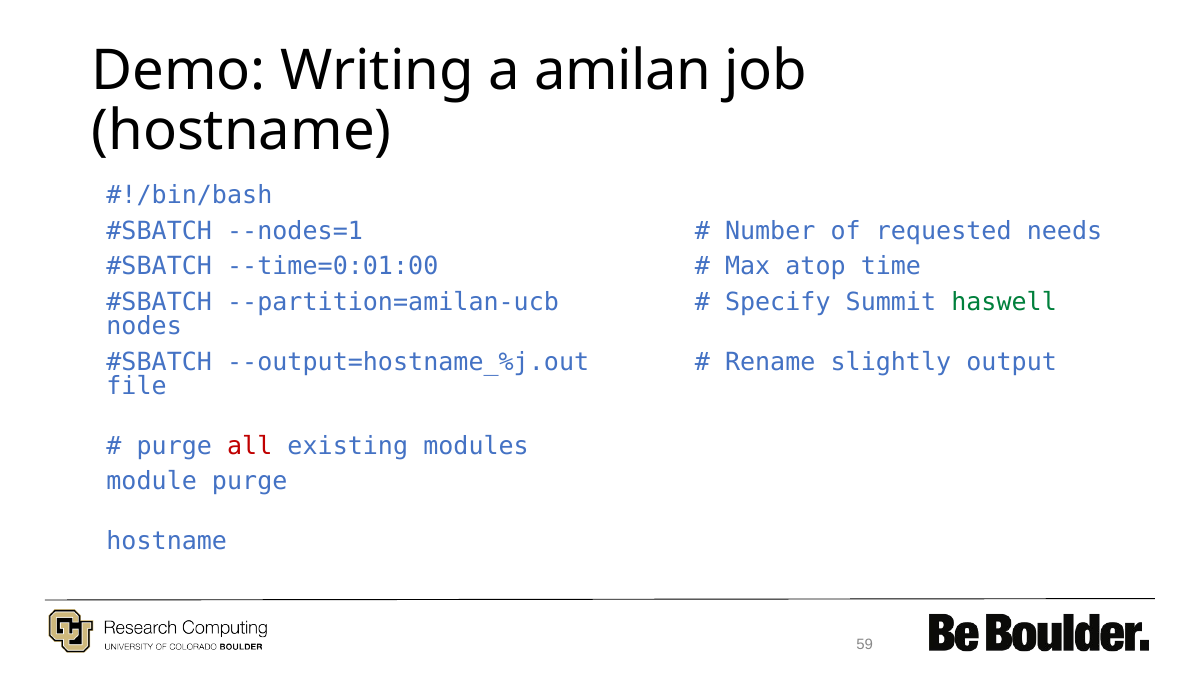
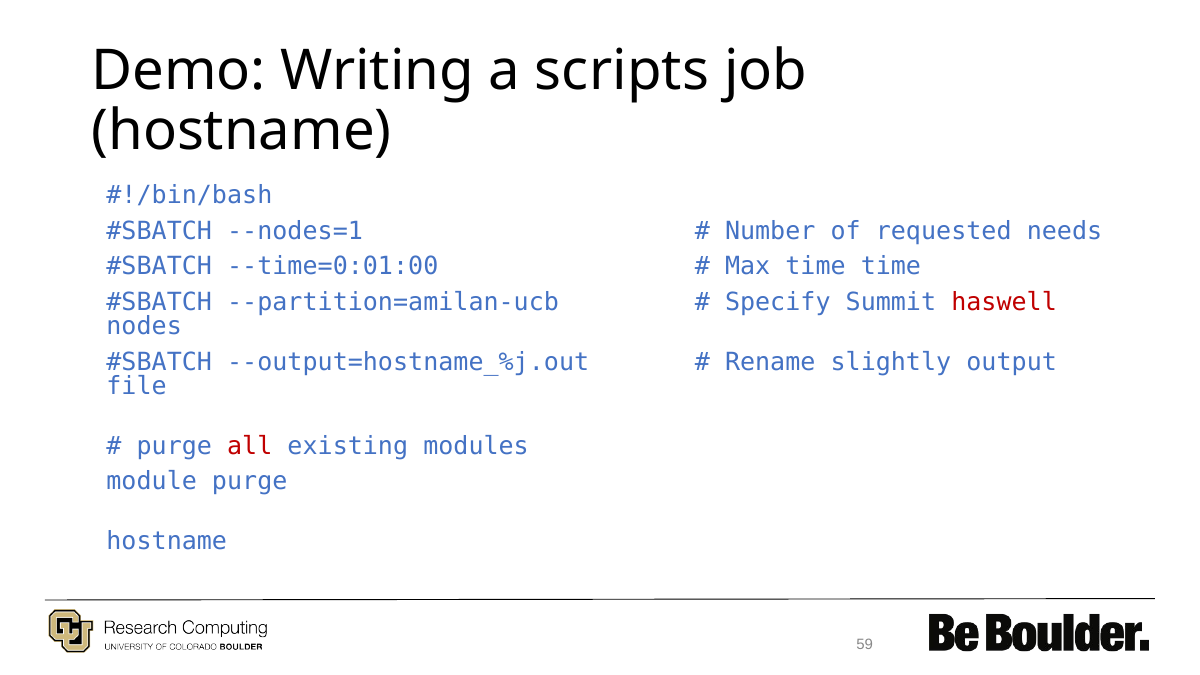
amilan: amilan -> scripts
Max atop: atop -> time
haswell colour: green -> red
